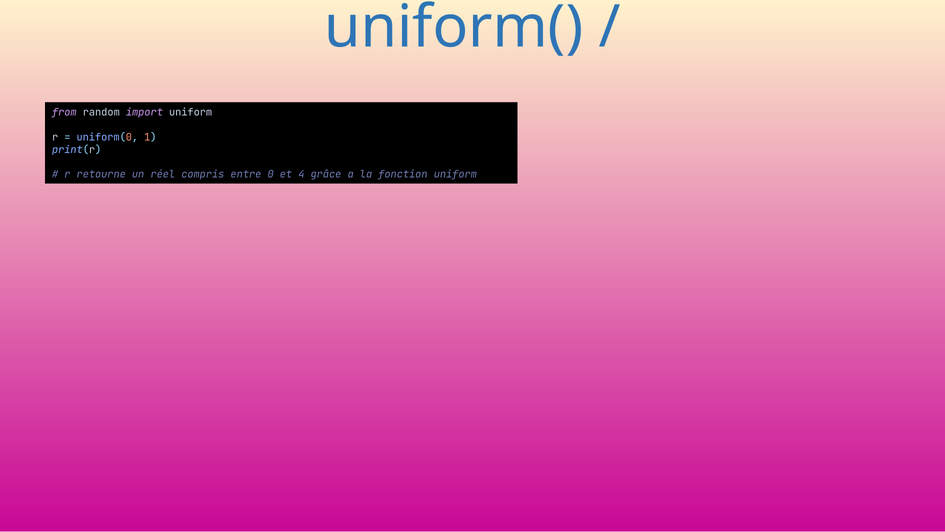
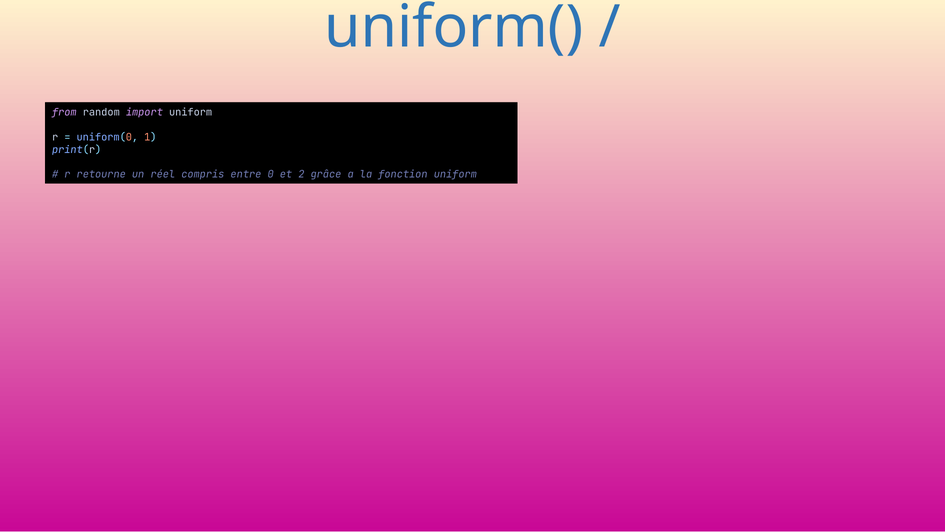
4: 4 -> 2
